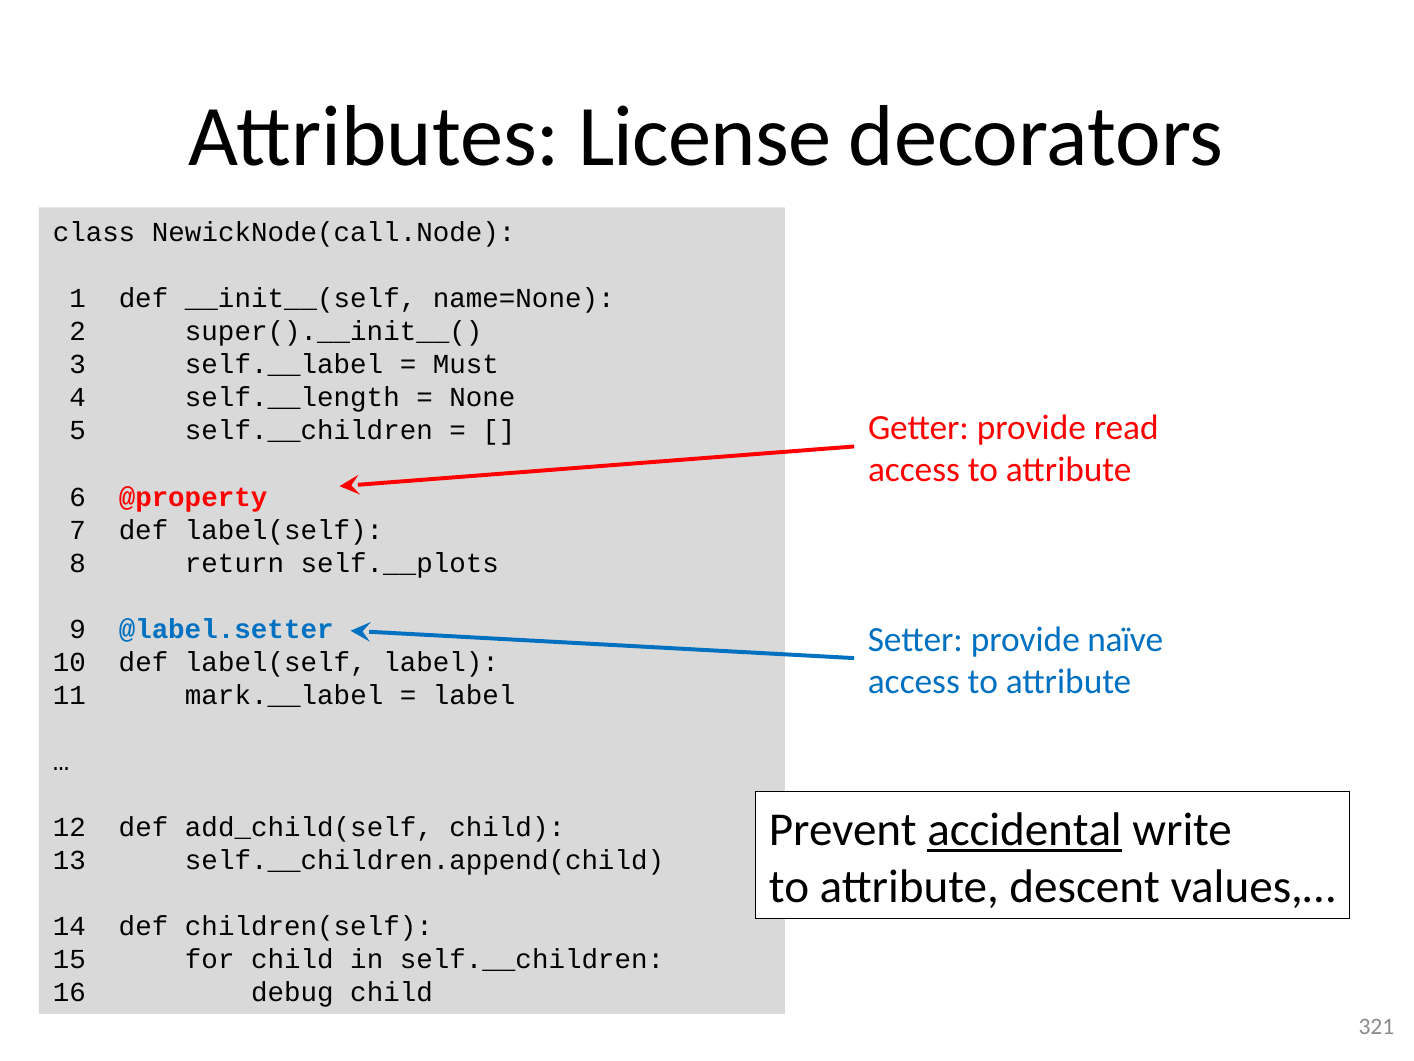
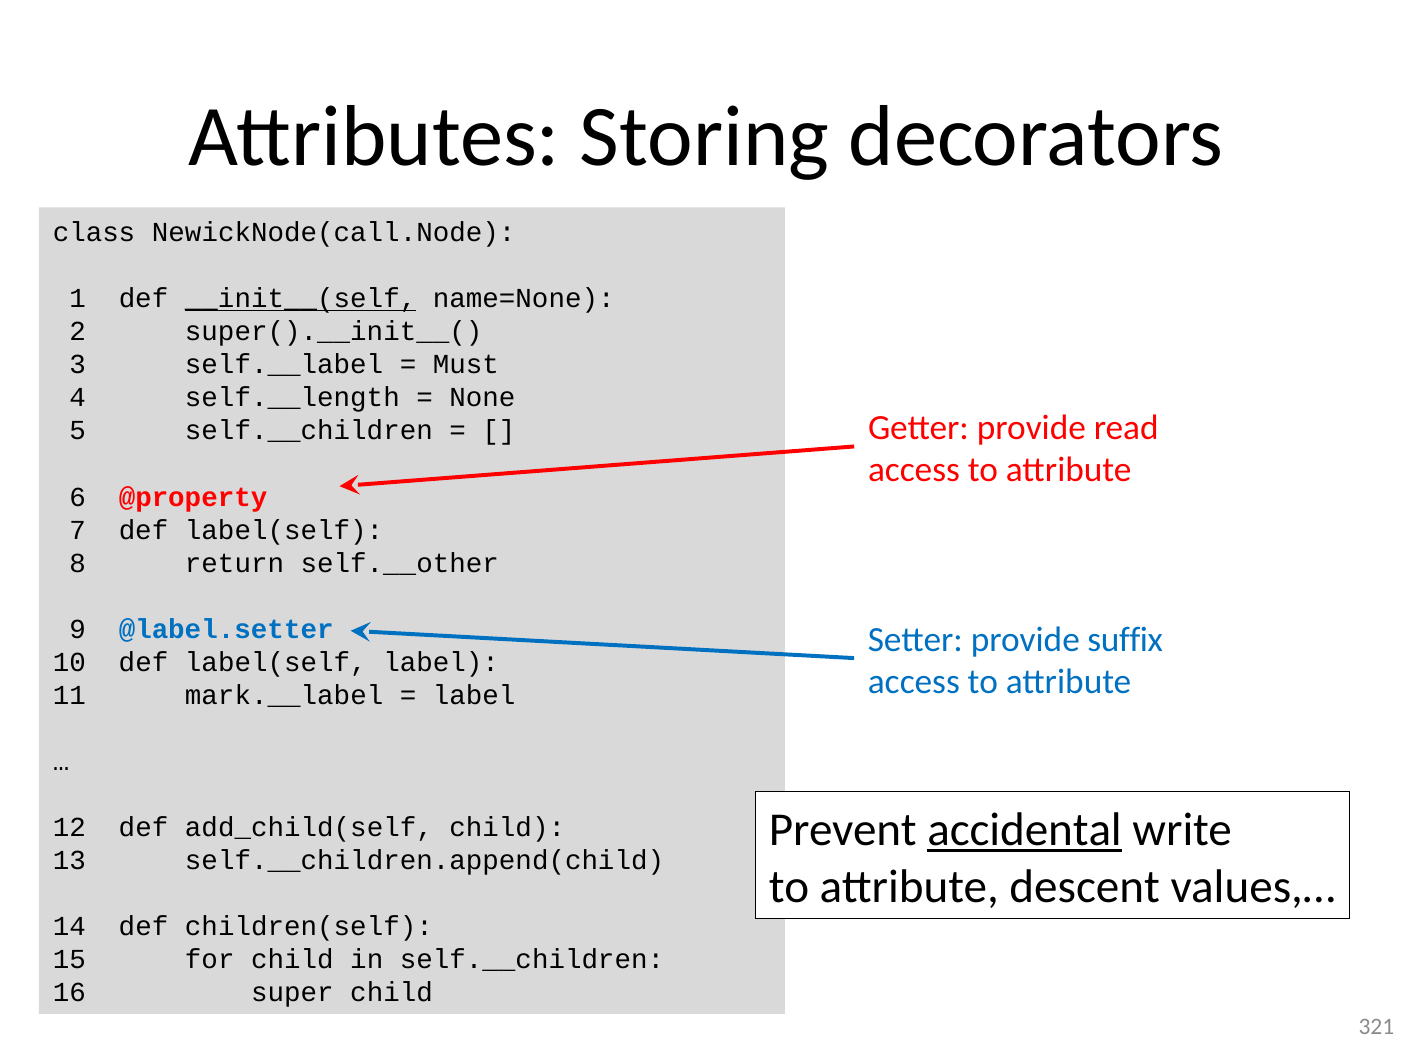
License: License -> Storing
__init__(self underline: none -> present
self.__plots: self.__plots -> self.__other
naïve: naïve -> suffix
debug: debug -> super
